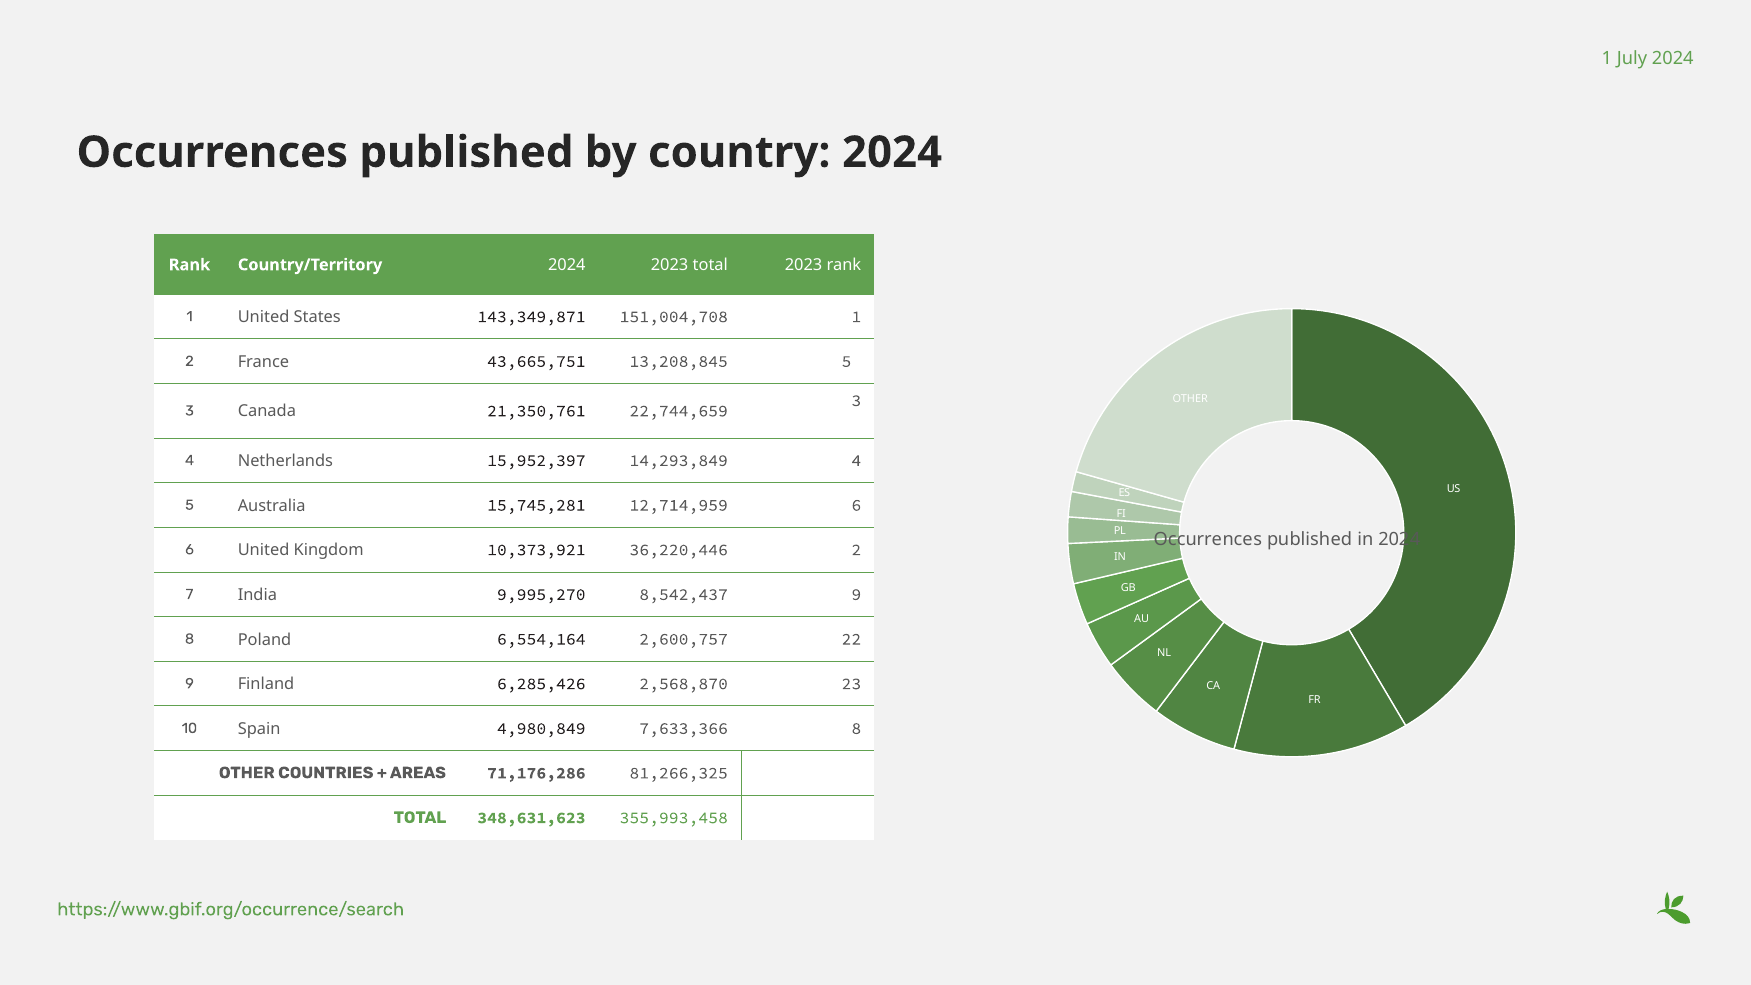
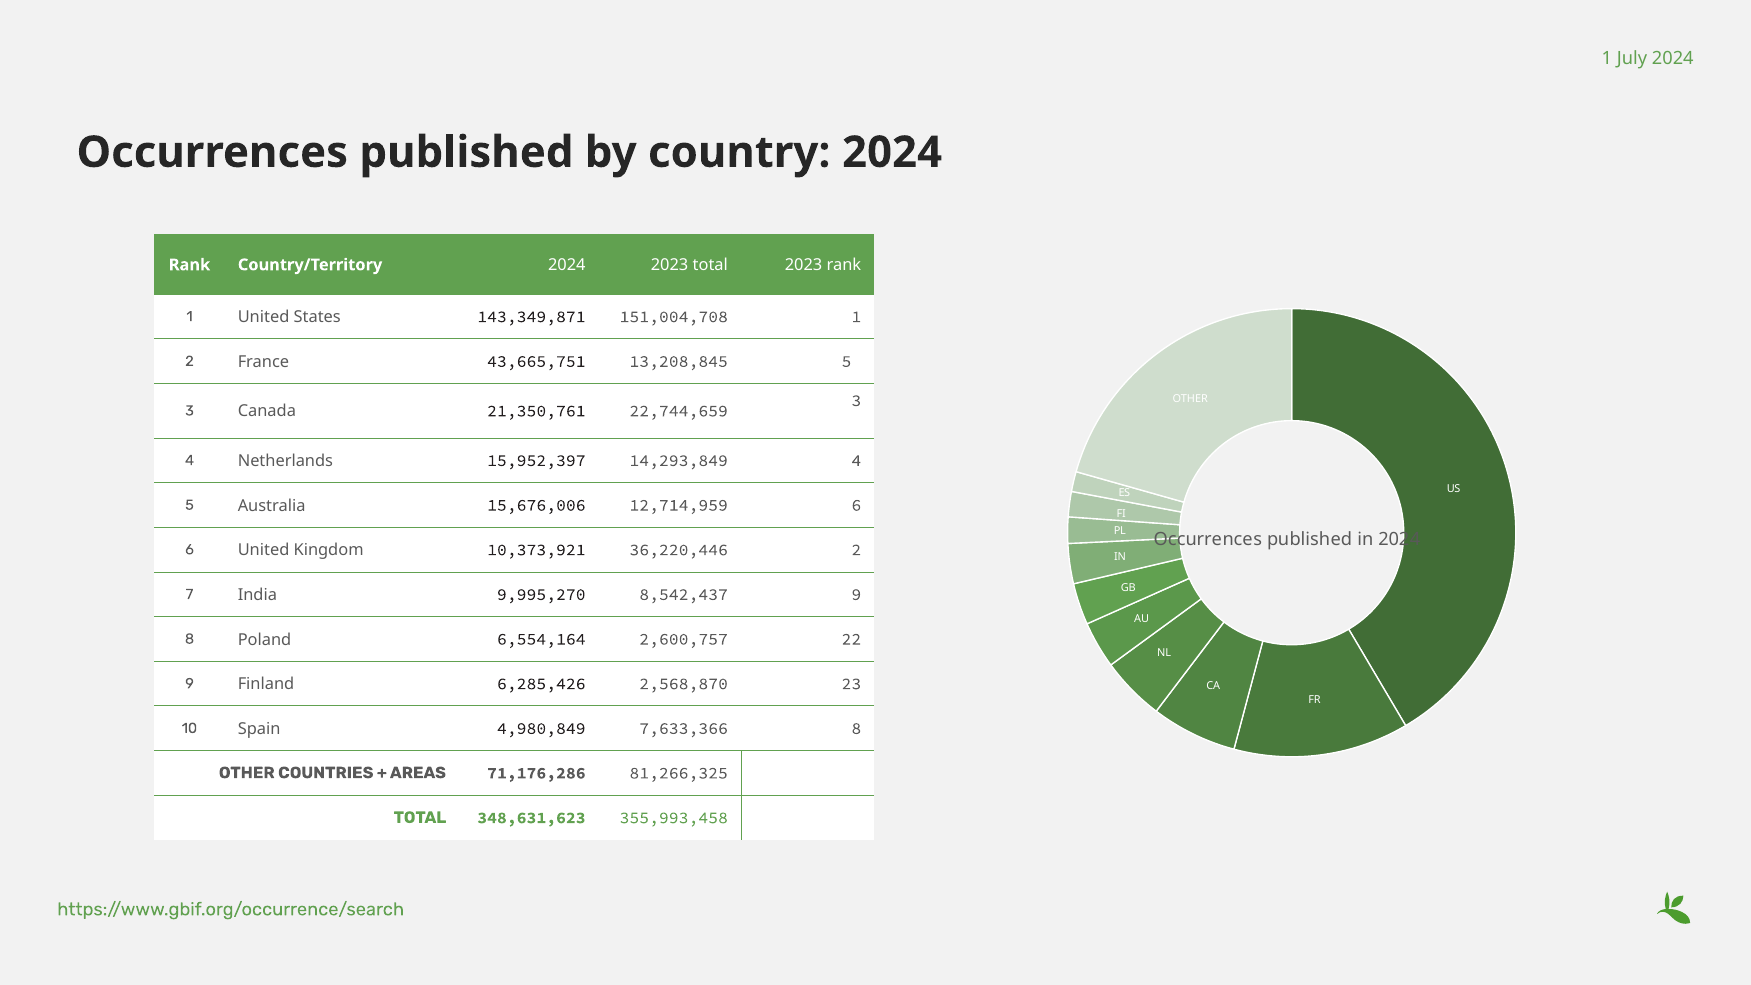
15,745,281: 15,745,281 -> 15,676,006
